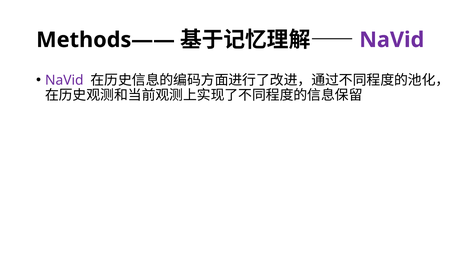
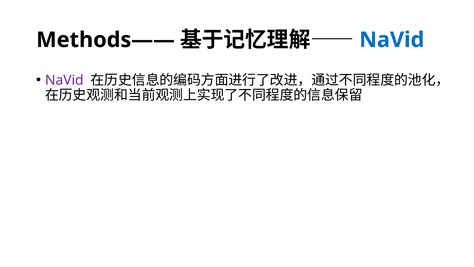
NaVid at (392, 40) colour: purple -> blue
